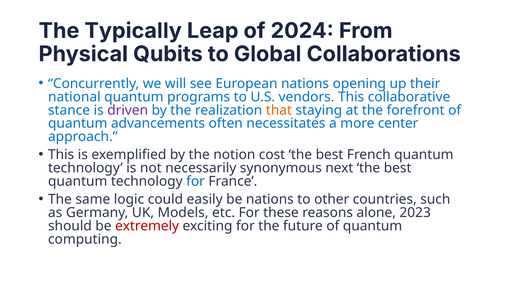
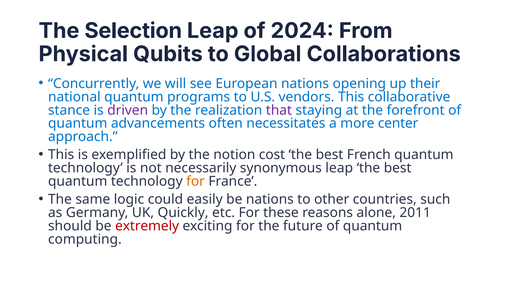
Typically: Typically -> Selection
that colour: orange -> purple
synonymous next: next -> leap
for at (196, 182) colour: blue -> orange
Models: Models -> Quickly
2023: 2023 -> 2011
